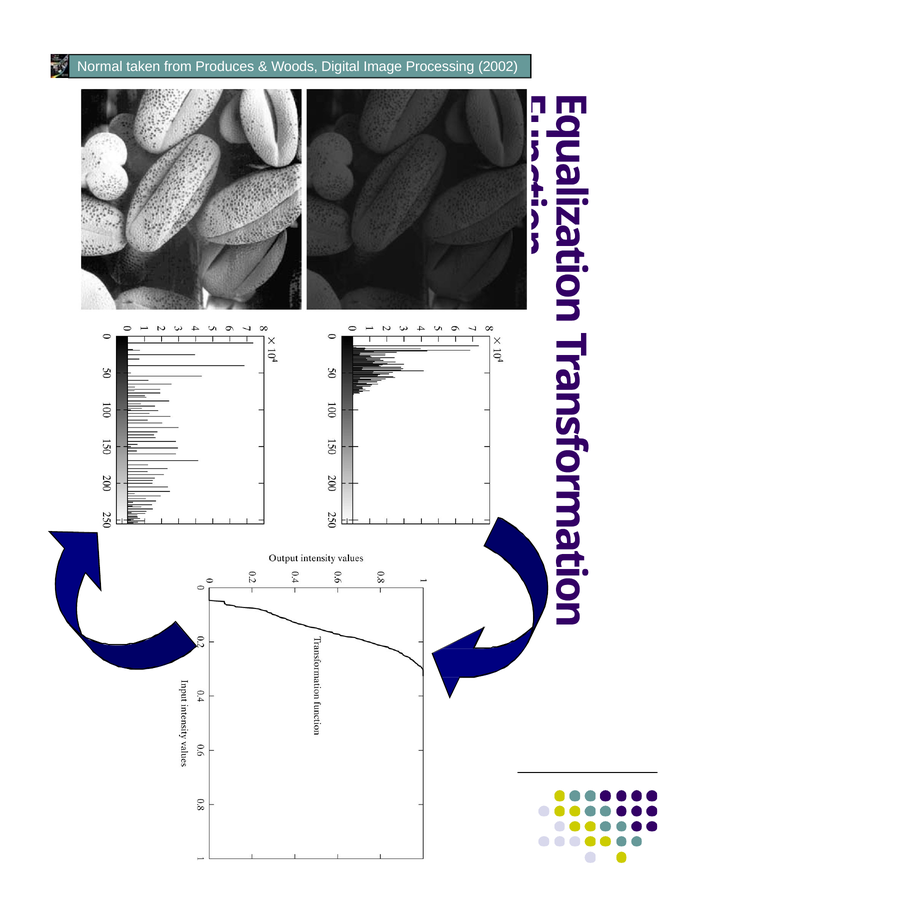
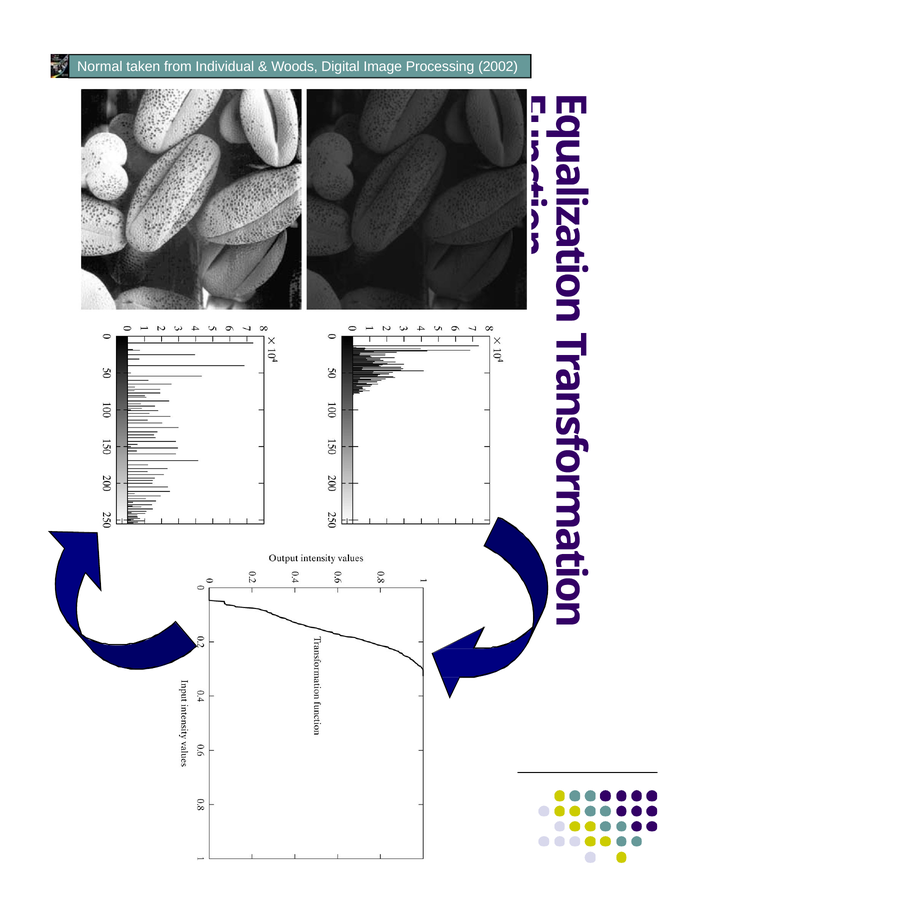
Produces: Produces -> Individual
